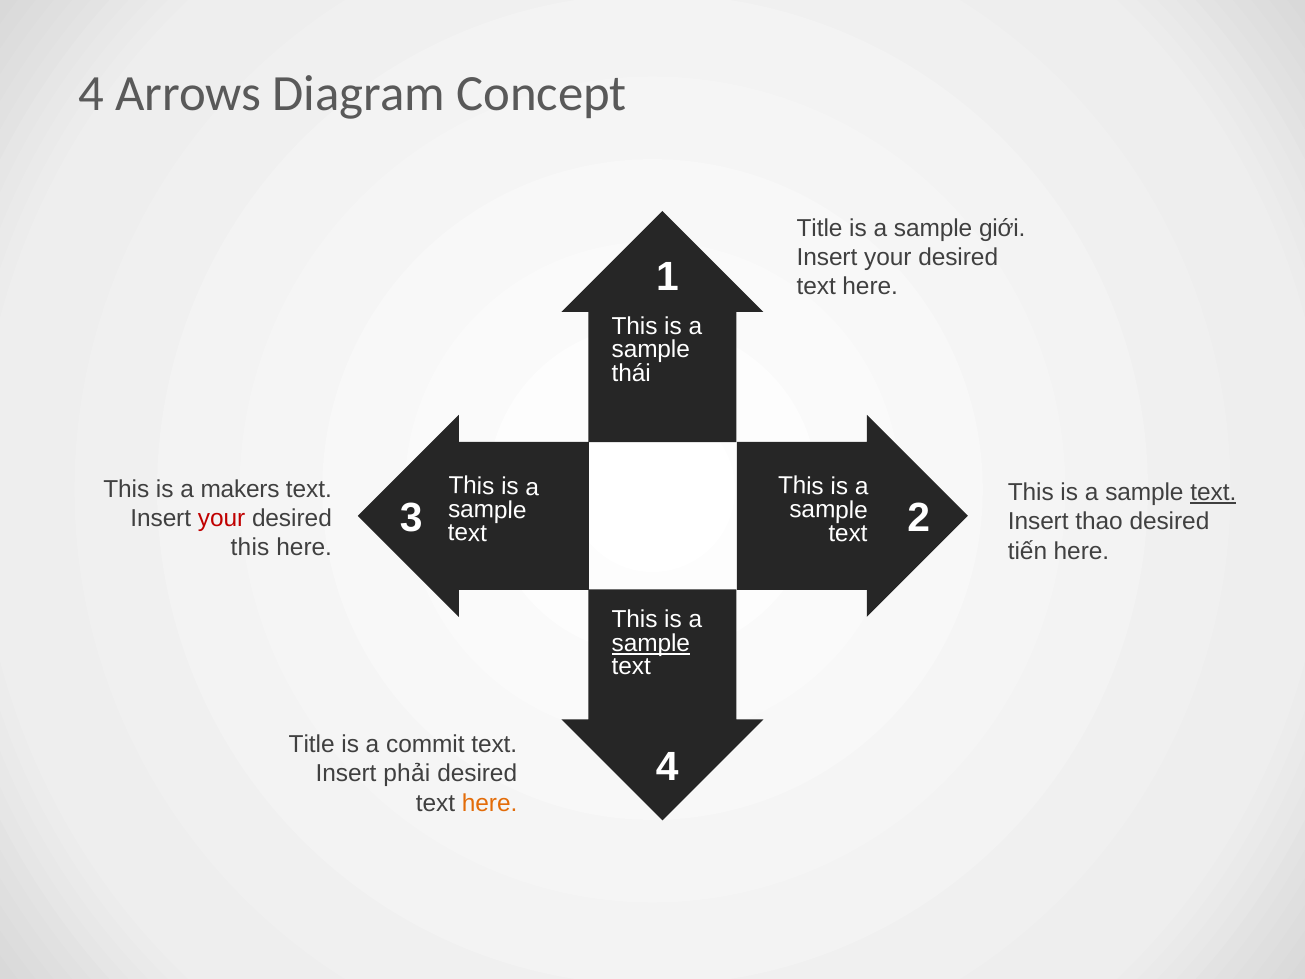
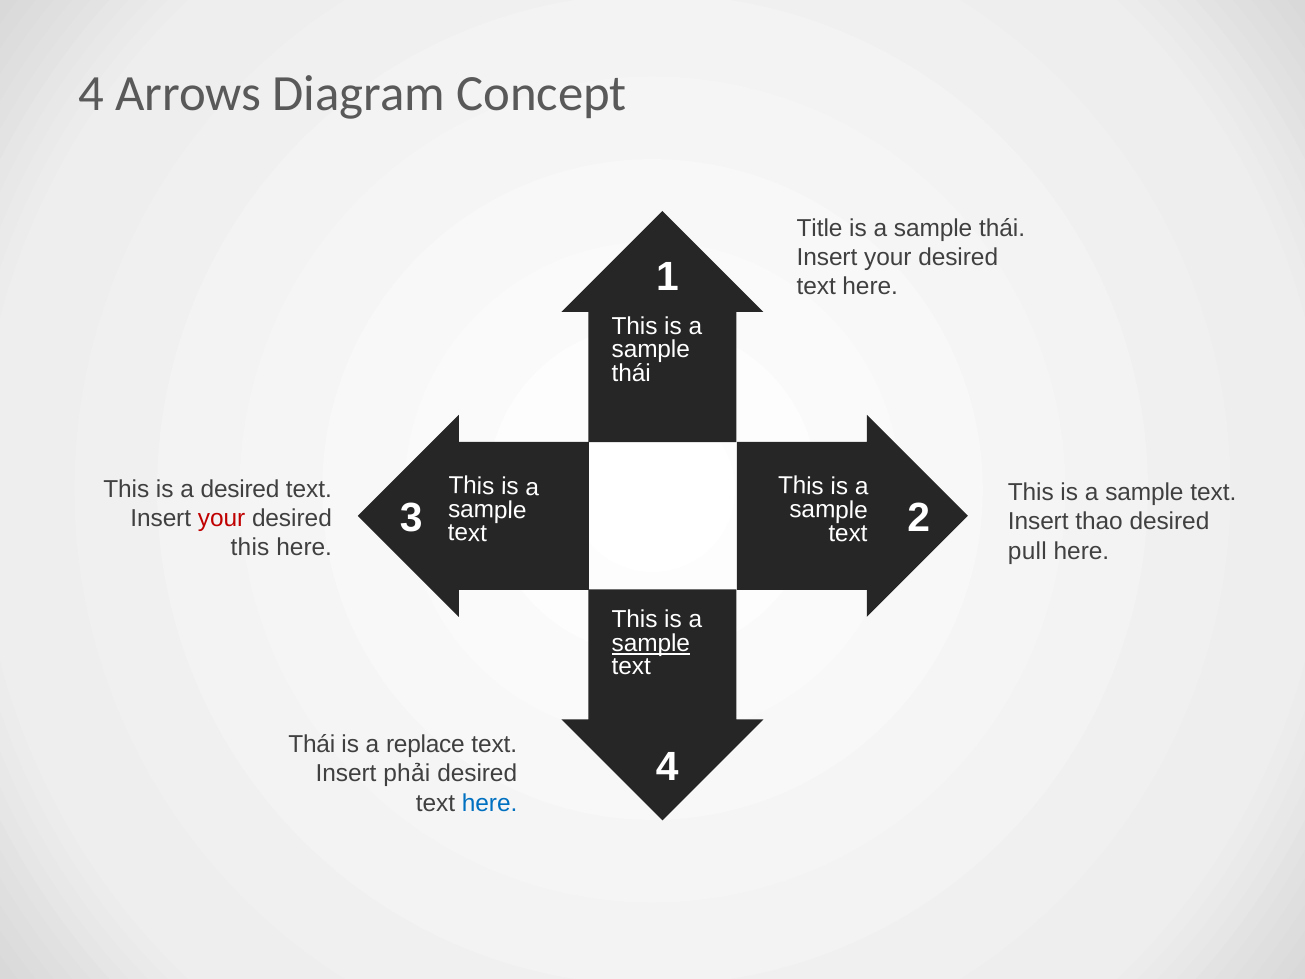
giới at (1002, 228): giới -> thái
a makers: makers -> desired
text at (1213, 492) underline: present -> none
tiến: tiến -> pull
Title at (312, 744): Title -> Thái
commit: commit -> replace
here at (490, 803) colour: orange -> blue
